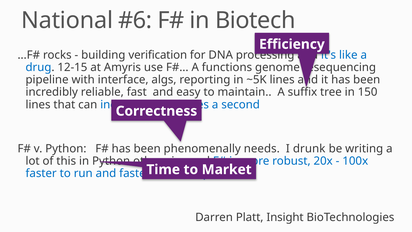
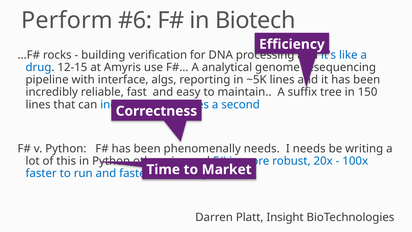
National: National -> Perform
functions: functions -> analytical
I drunk: drunk -> needs
